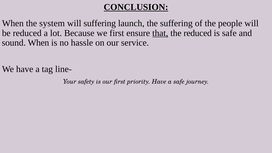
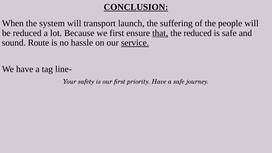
will suffering: suffering -> transport
sound When: When -> Route
service underline: none -> present
